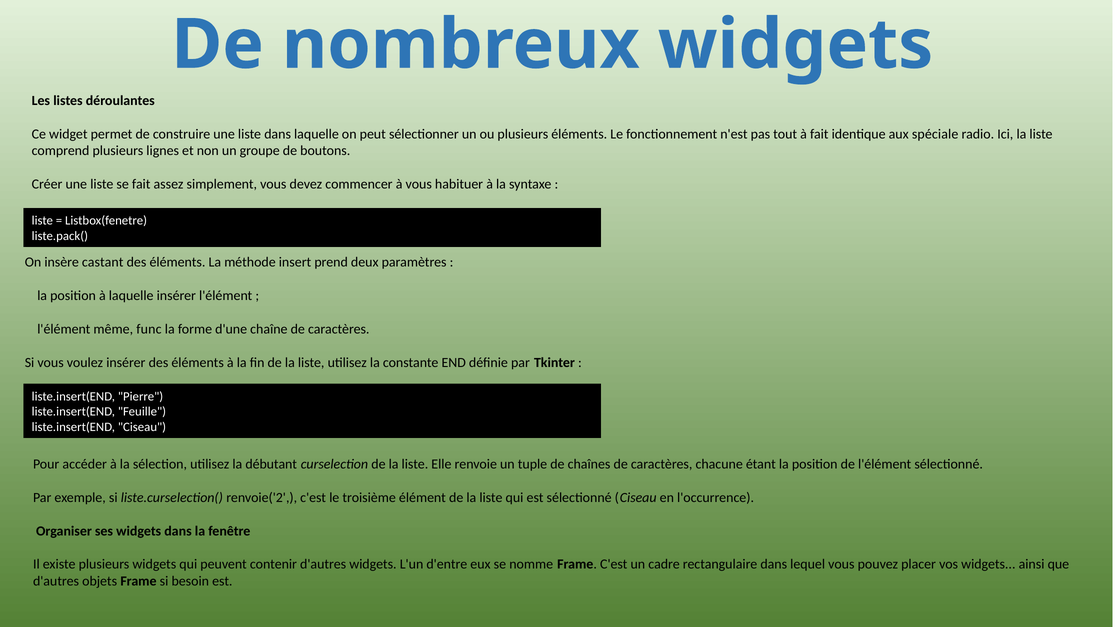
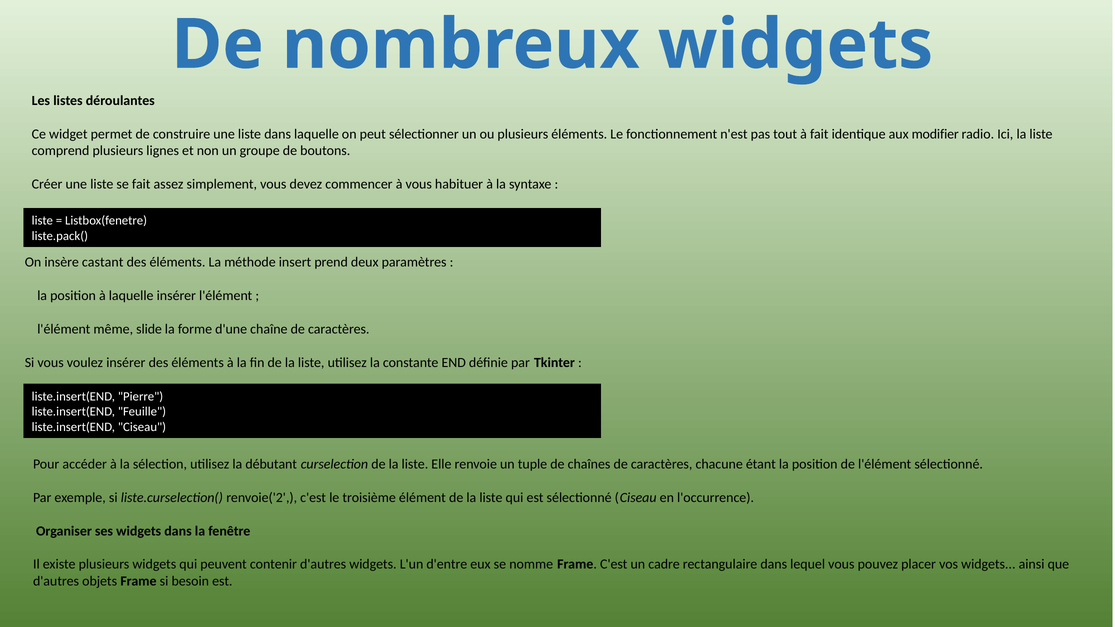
spéciale: spéciale -> modifier
func: func -> slide
